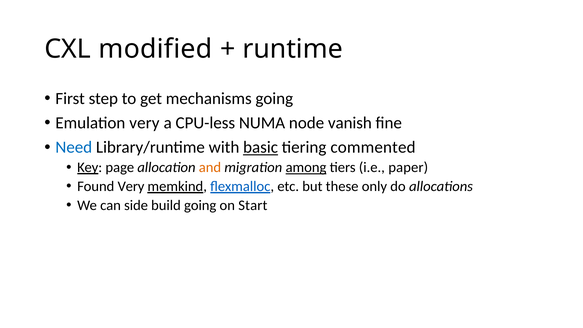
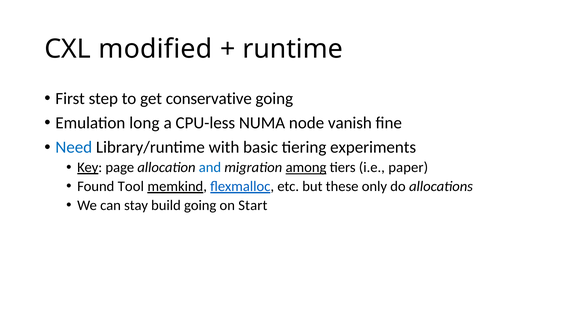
mechanisms: mechanisms -> conservative
Emulation very: very -> long
basic underline: present -> none
commented: commented -> experiments
and colour: orange -> blue
Found Very: Very -> Tool
side: side -> stay
